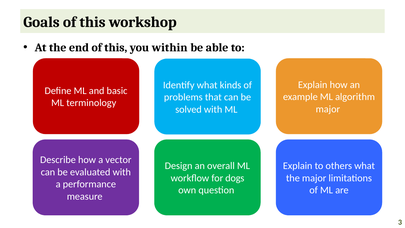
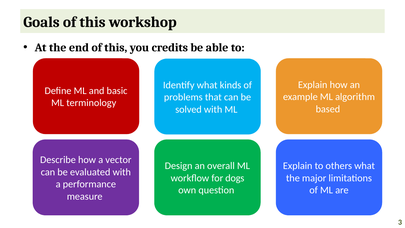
within: within -> credits
major at (328, 109): major -> based
